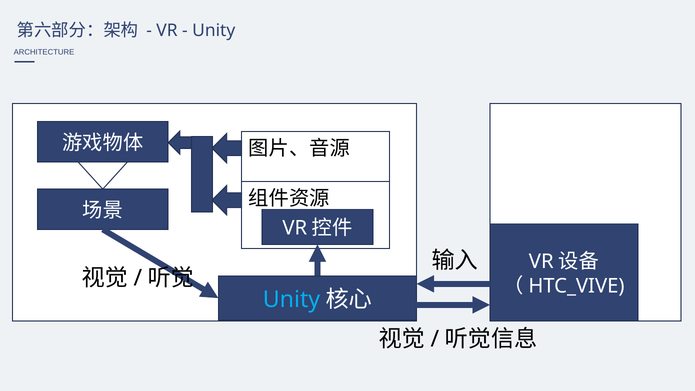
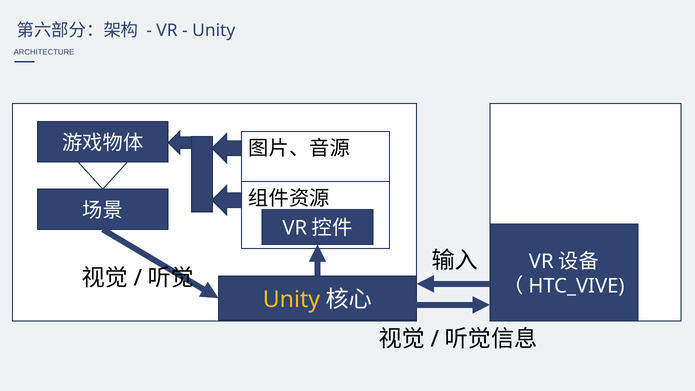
Unity at (291, 300) colour: light blue -> yellow
